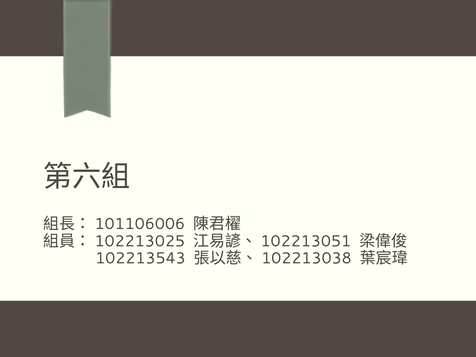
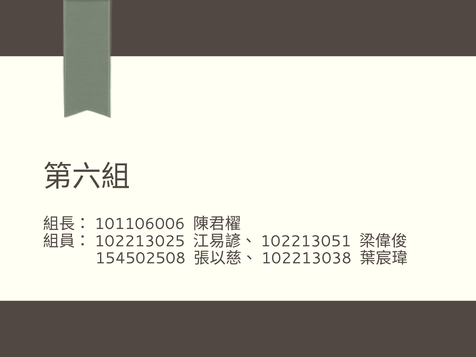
102213543: 102213543 -> 154502508
